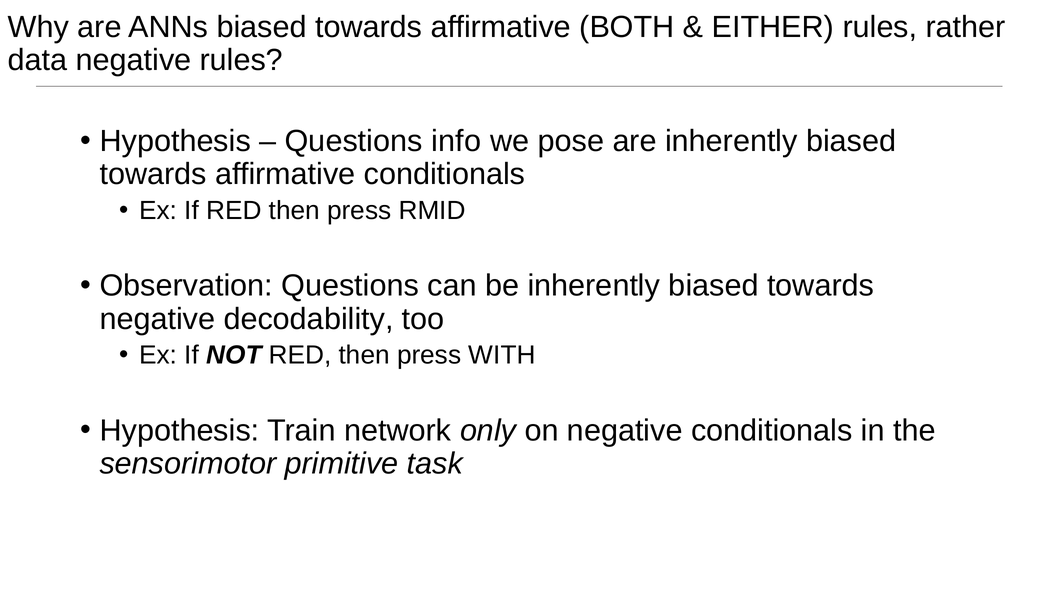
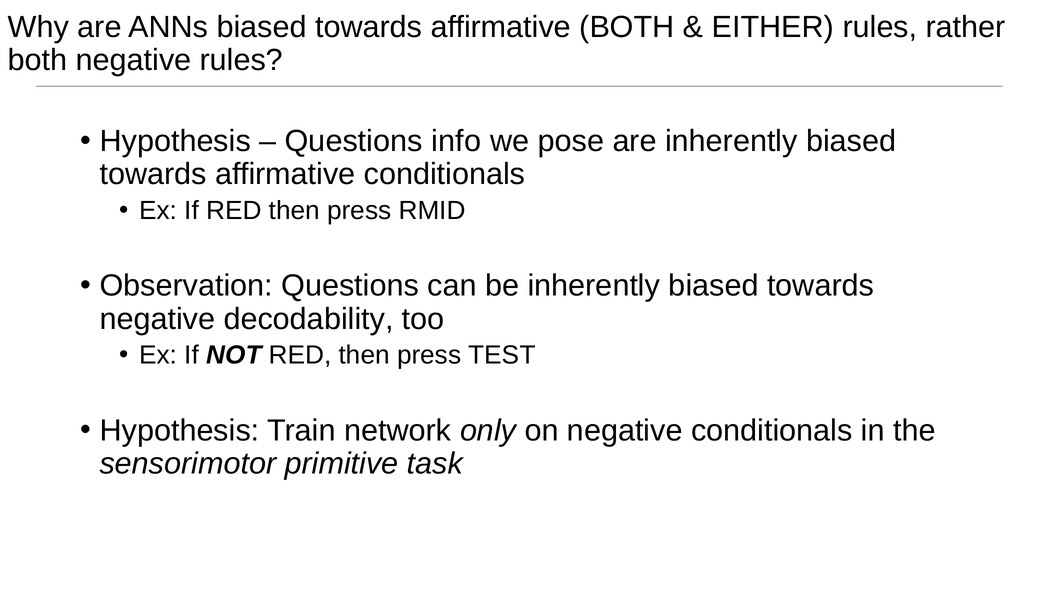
data at (38, 60): data -> both
WITH: WITH -> TEST
